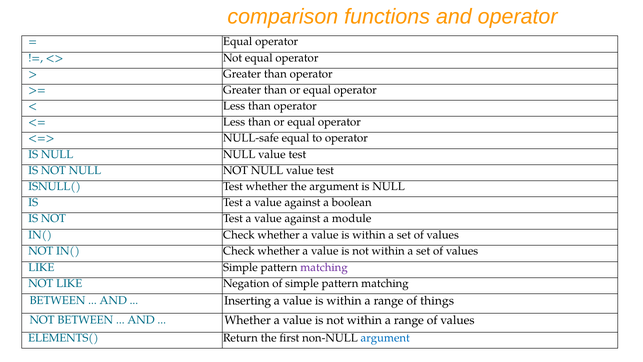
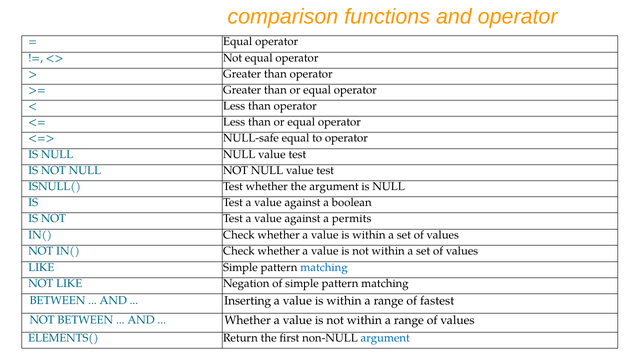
module: module -> permits
matching at (324, 267) colour: purple -> blue
things: things -> fastest
